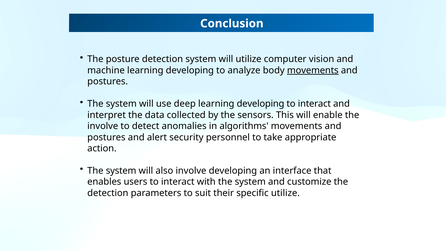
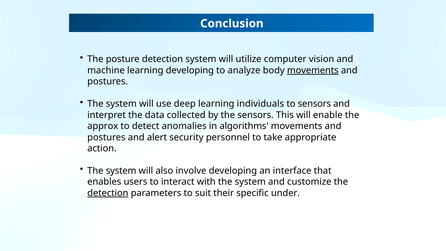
deep learning developing: developing -> individuals
interact at (314, 104): interact -> sensors
involve at (103, 126): involve -> approx
detection at (108, 193) underline: none -> present
specific utilize: utilize -> under
